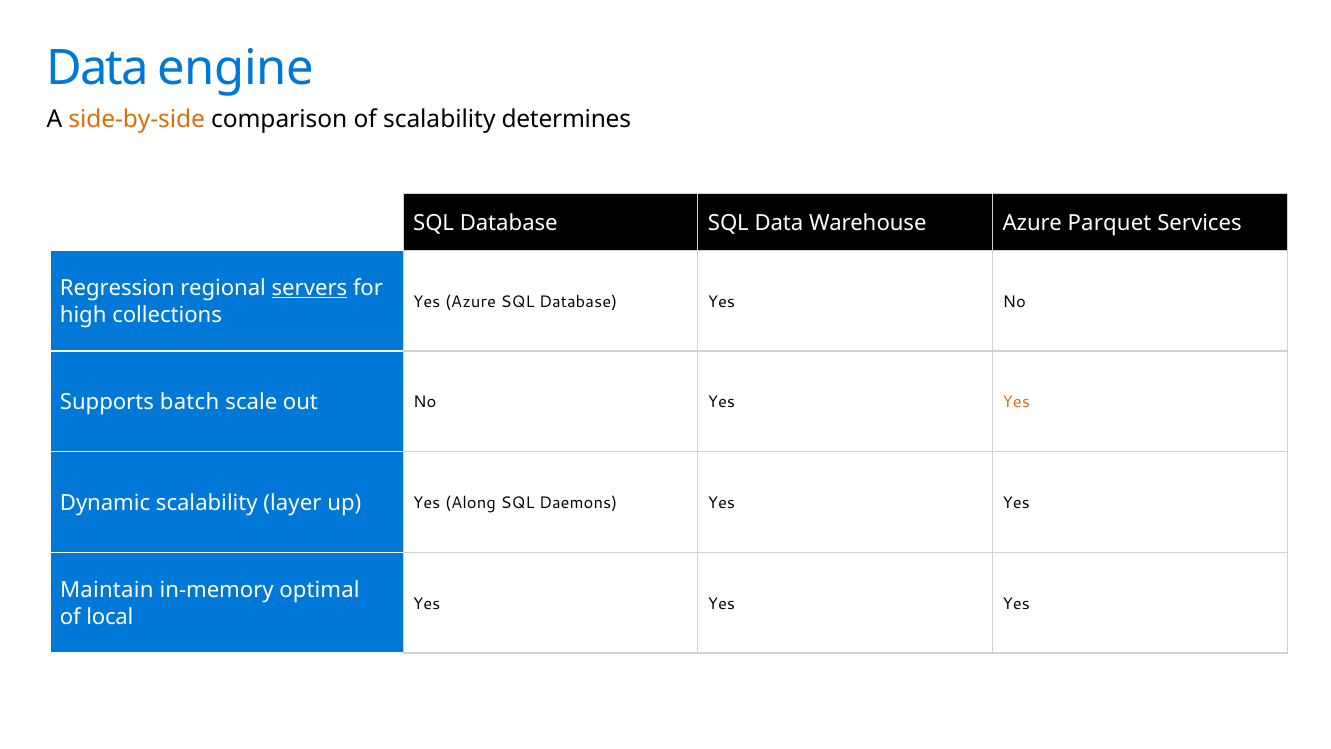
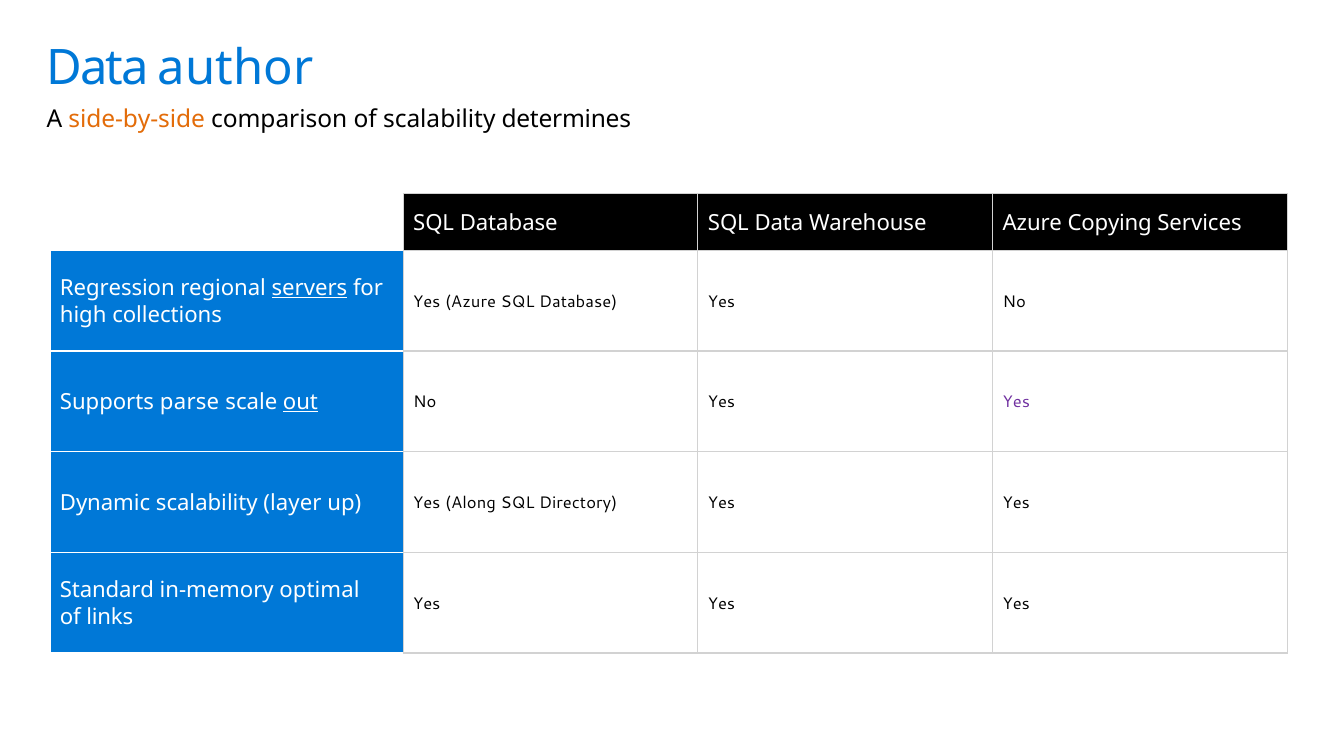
engine: engine -> author
Parquet: Parquet -> Copying
batch: batch -> parse
out underline: none -> present
Yes at (1016, 402) colour: orange -> purple
Daemons: Daemons -> Directory
Maintain: Maintain -> Standard
local: local -> links
